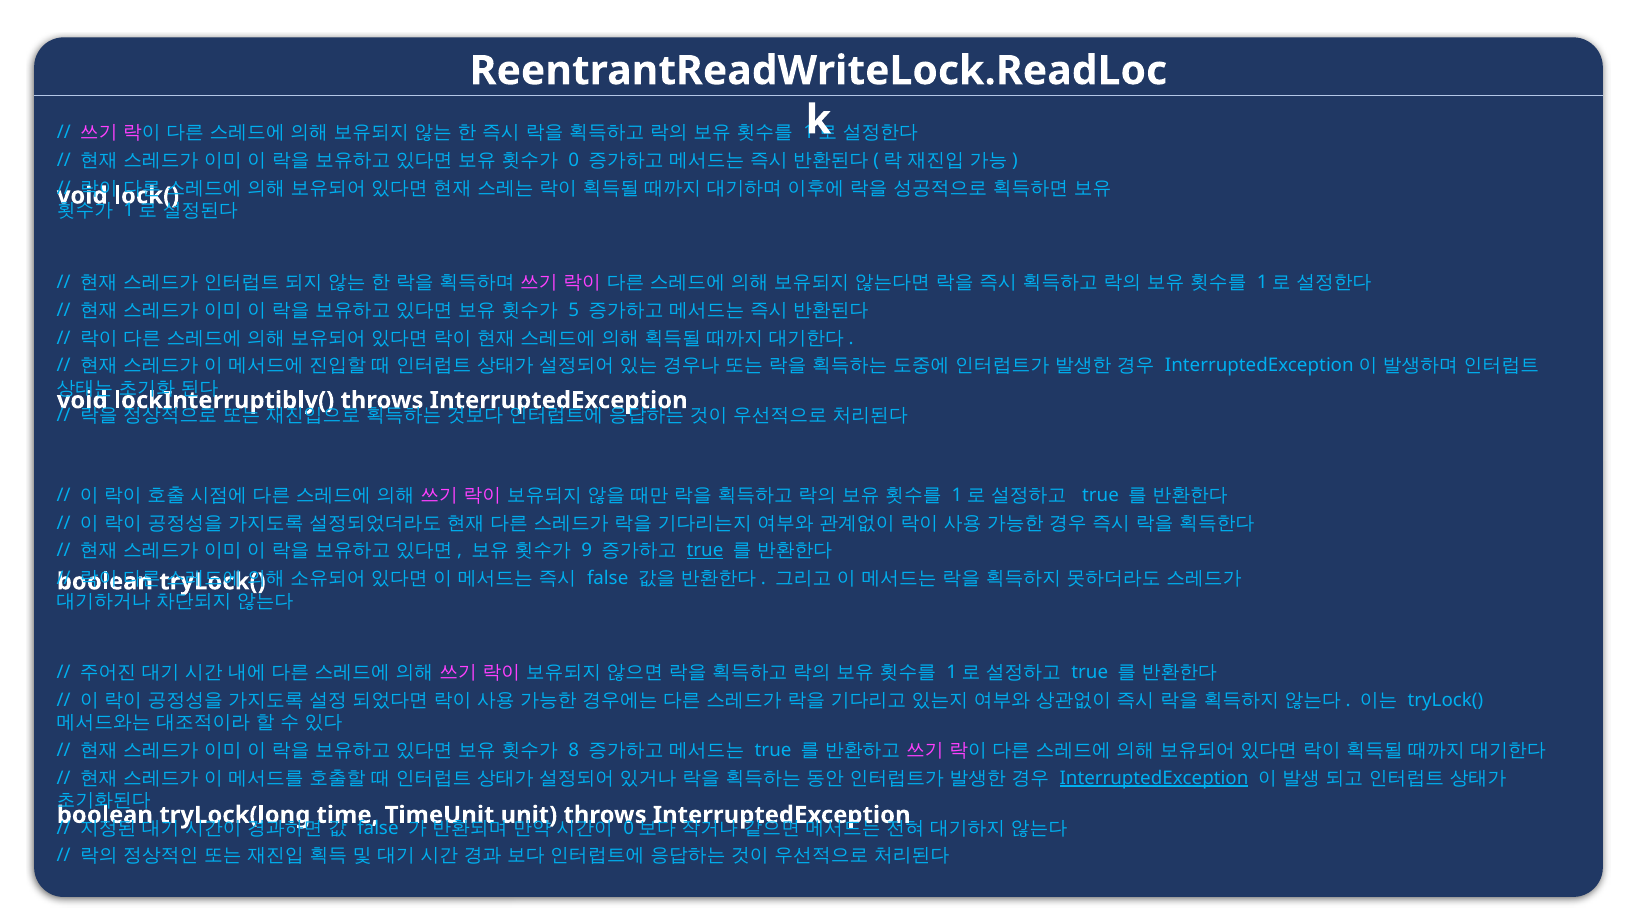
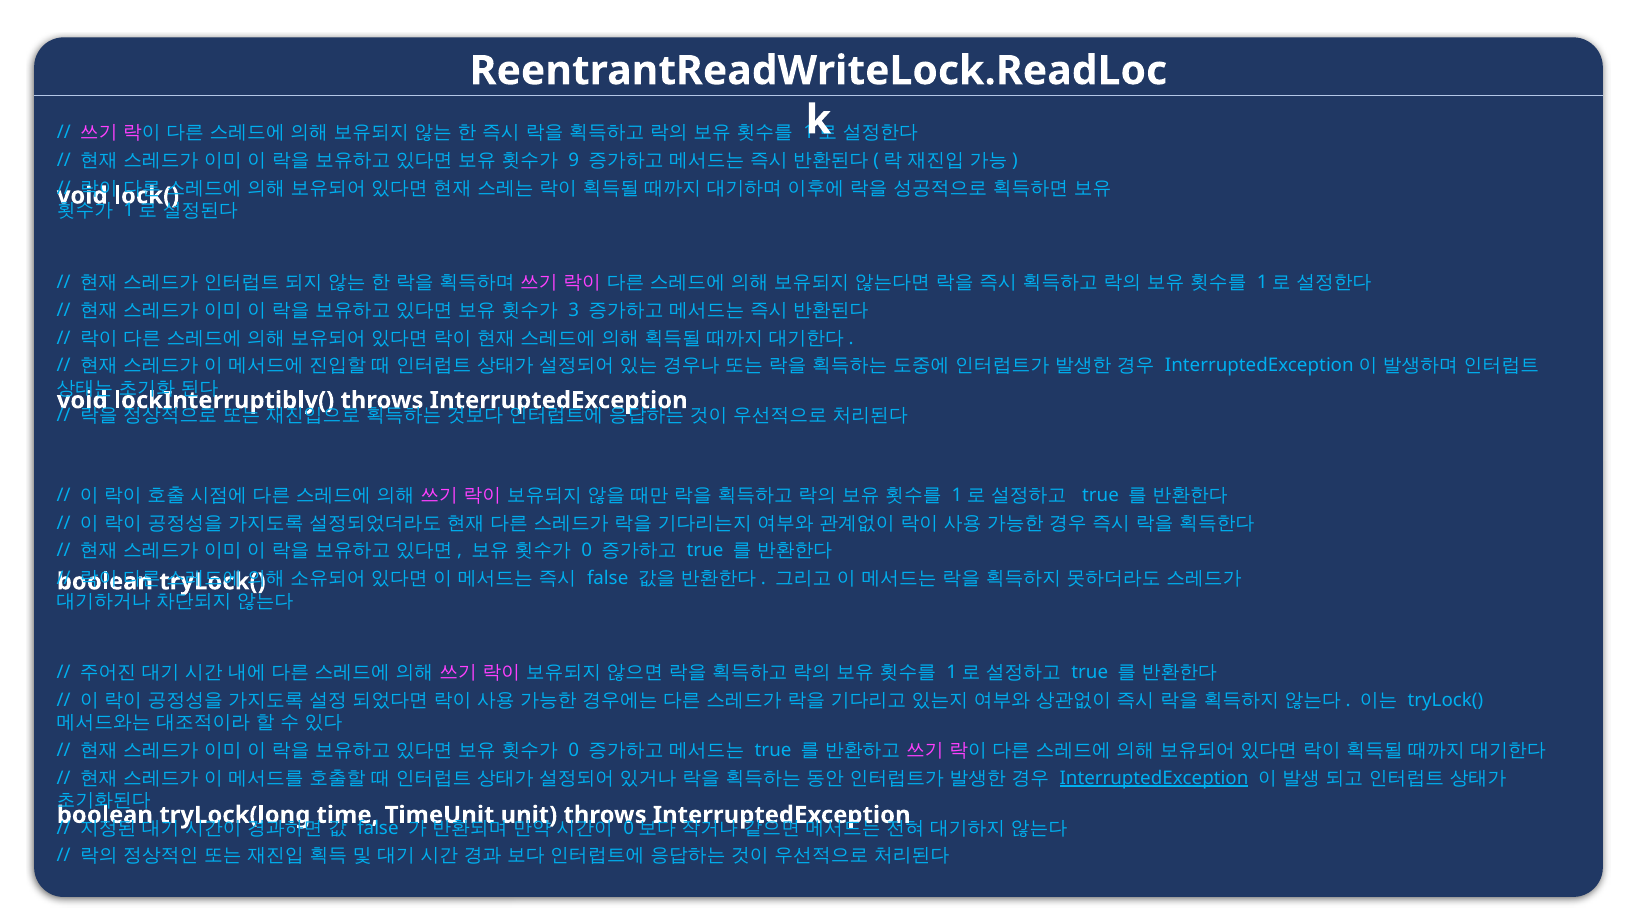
0: 0 -> 9
5: 5 -> 3
9 at (587, 551): 9 -> 0
true at (705, 551) underline: present -> none
8 at (574, 750): 8 -> 0
